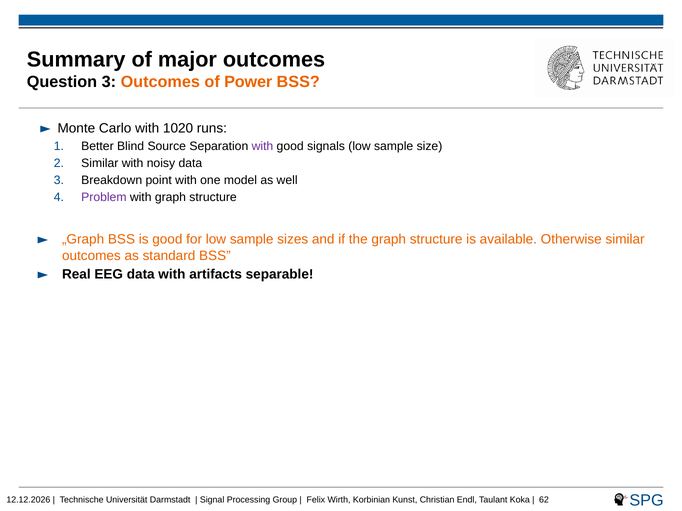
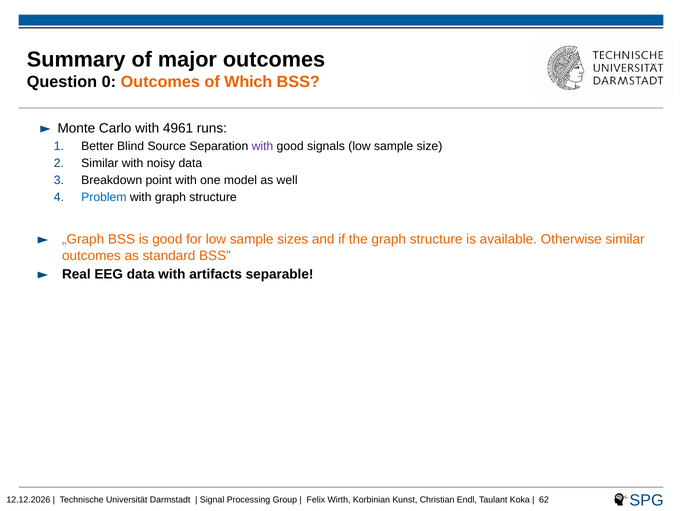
Question 3: 3 -> 0
Power: Power -> Which
1020: 1020 -> 4961
Problem colour: purple -> blue
